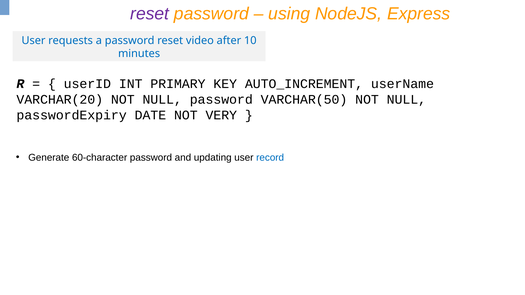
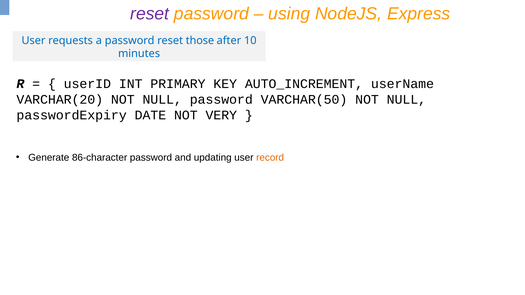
video: video -> those
60-character: 60-character -> 86-character
record colour: blue -> orange
